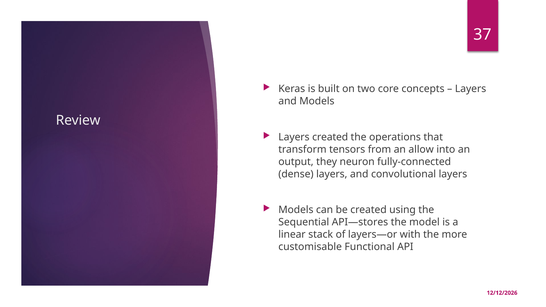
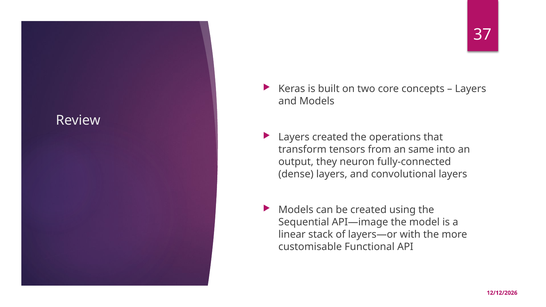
allow: allow -> same
API—stores: API—stores -> API—image
